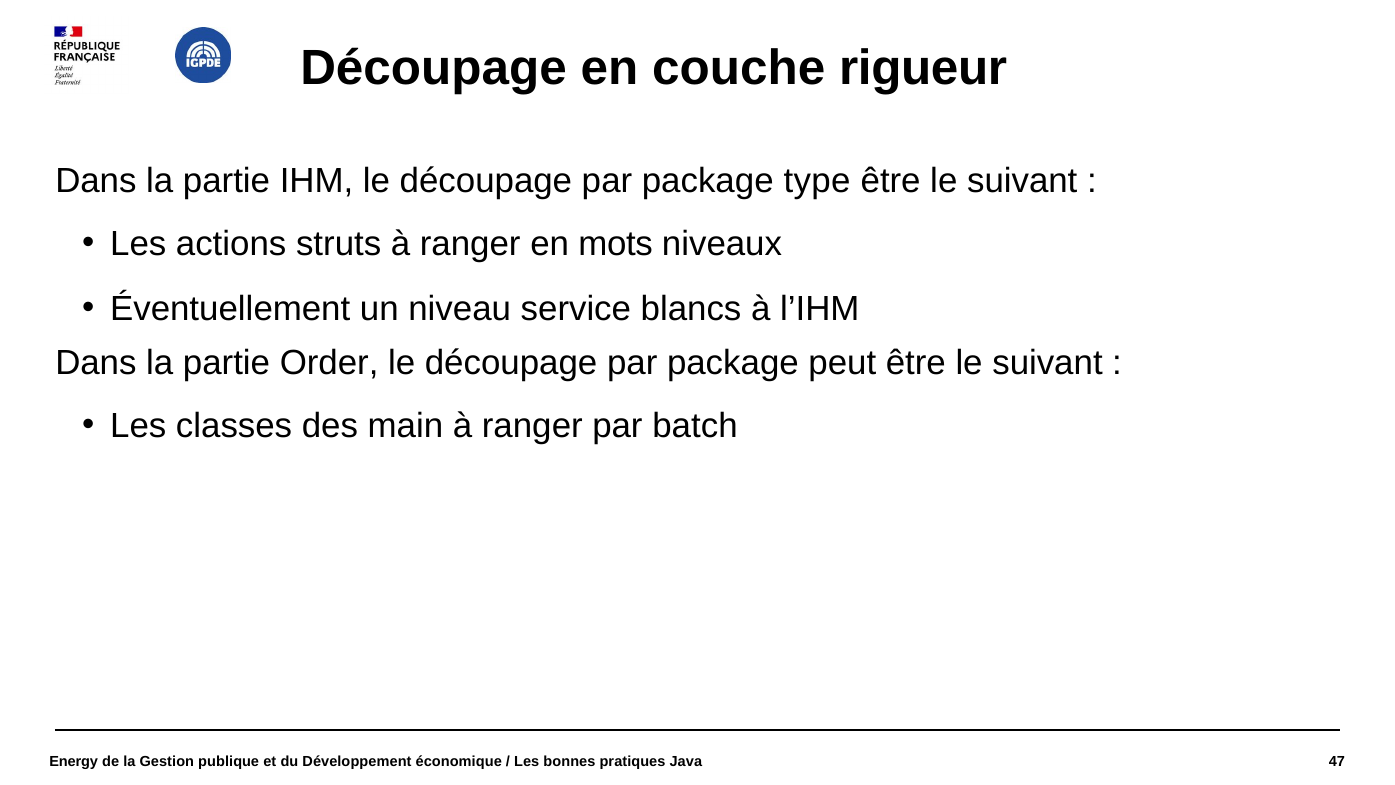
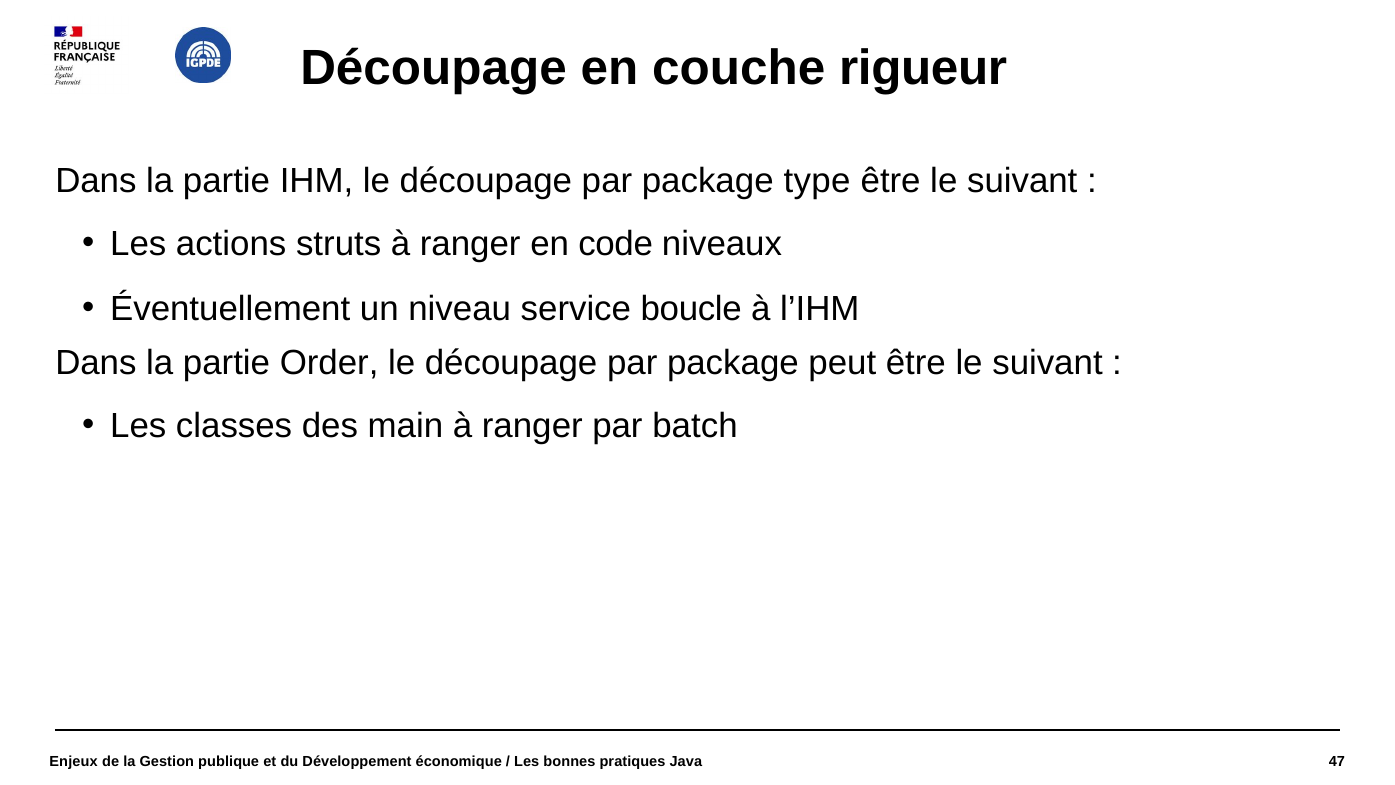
mots: mots -> code
blancs: blancs -> boucle
Energy: Energy -> Enjeux
